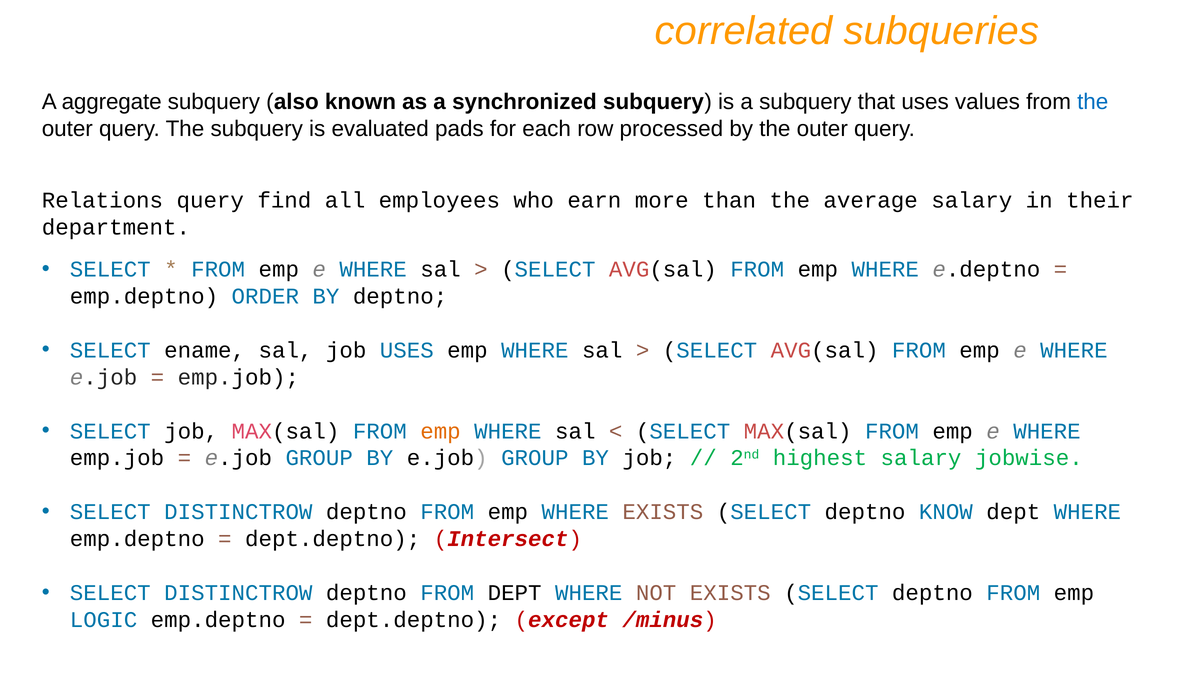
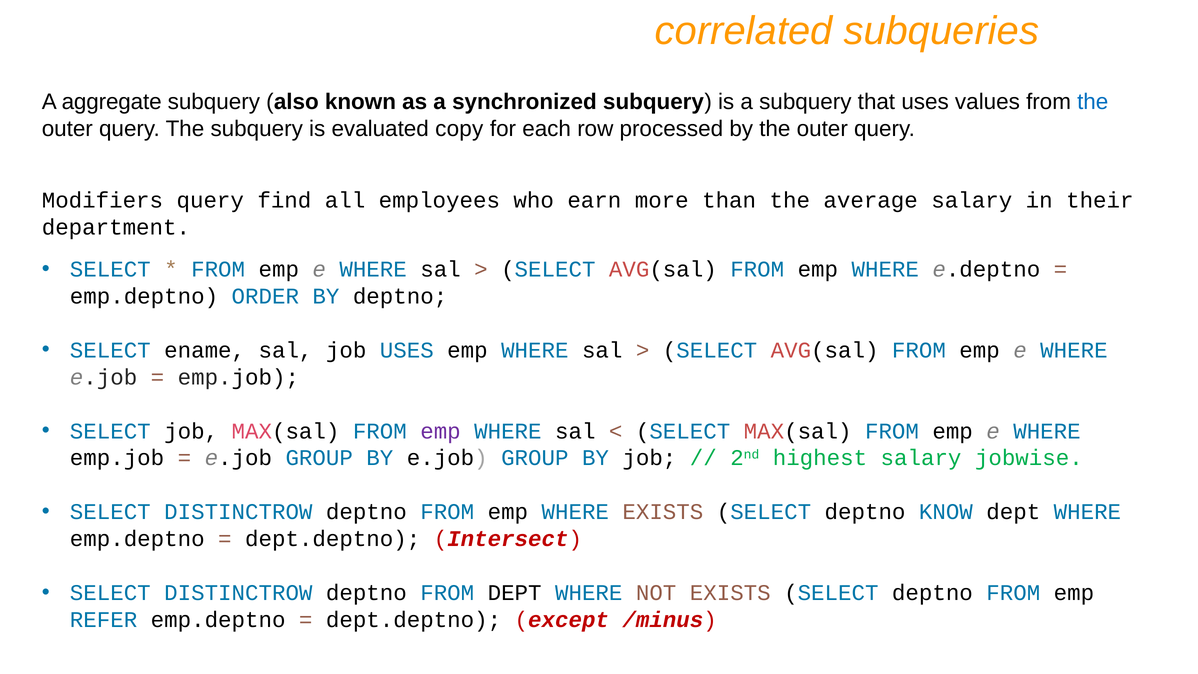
pads: pads -> copy
Relations: Relations -> Modifiers
emp at (440, 431) colour: orange -> purple
LOGIC: LOGIC -> REFER
